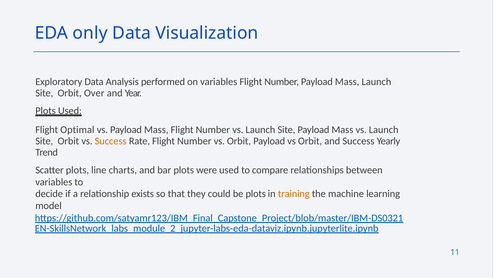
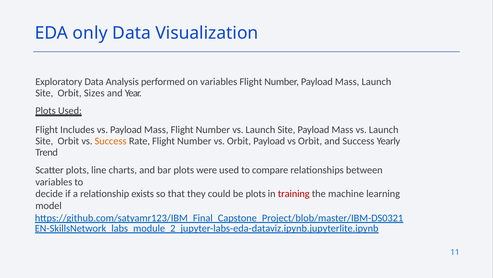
Over: Over -> Sizes
Optimal: Optimal -> Includes
training colour: orange -> red
